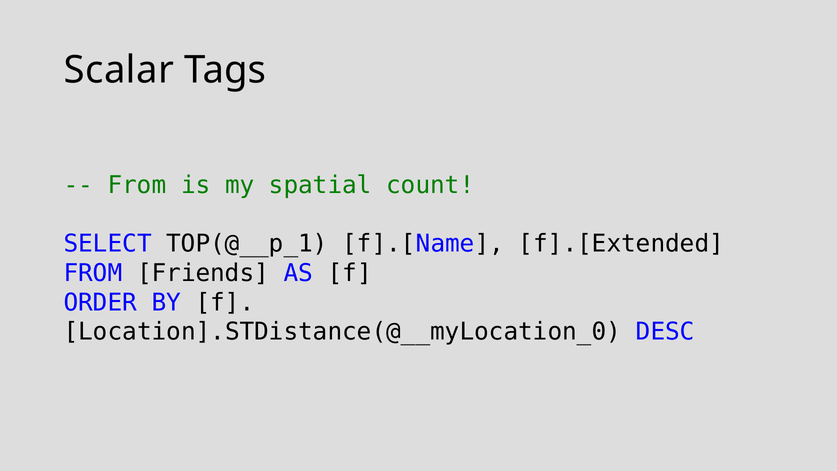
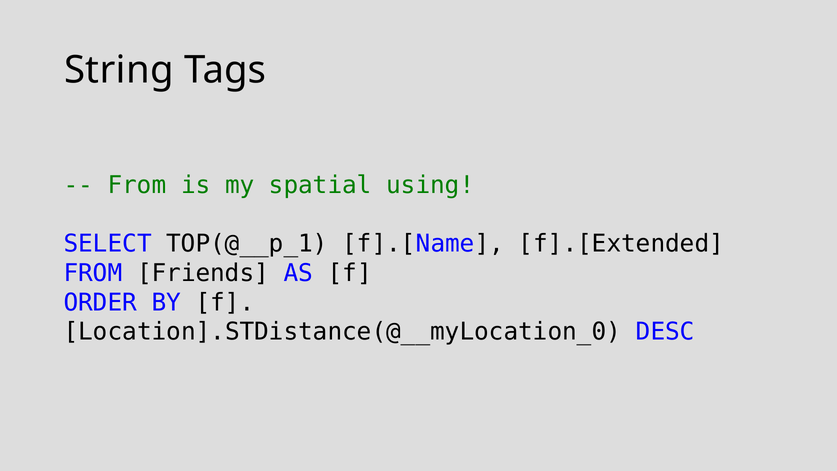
Scalar: Scalar -> String
count: count -> using
